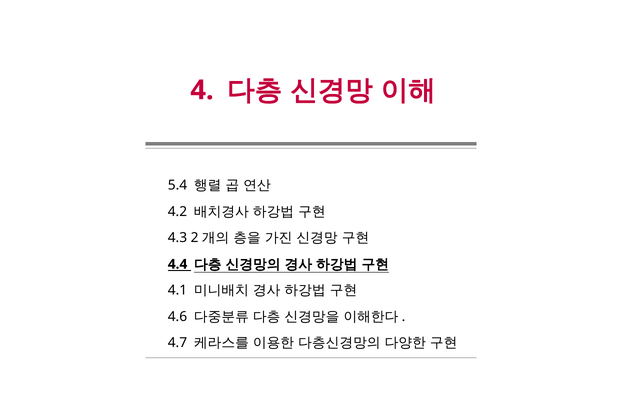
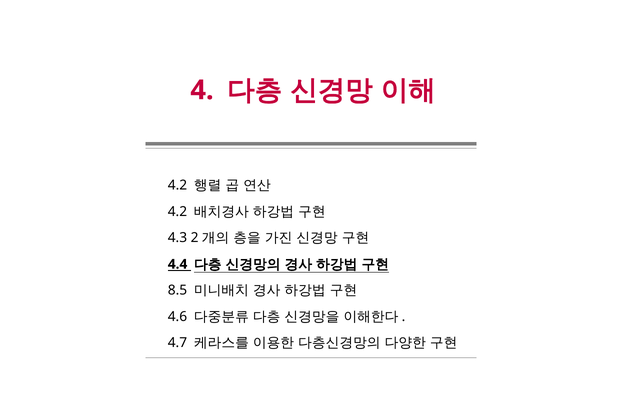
5.4 at (178, 185): 5.4 -> 4.2
4.1: 4.1 -> 8.5
